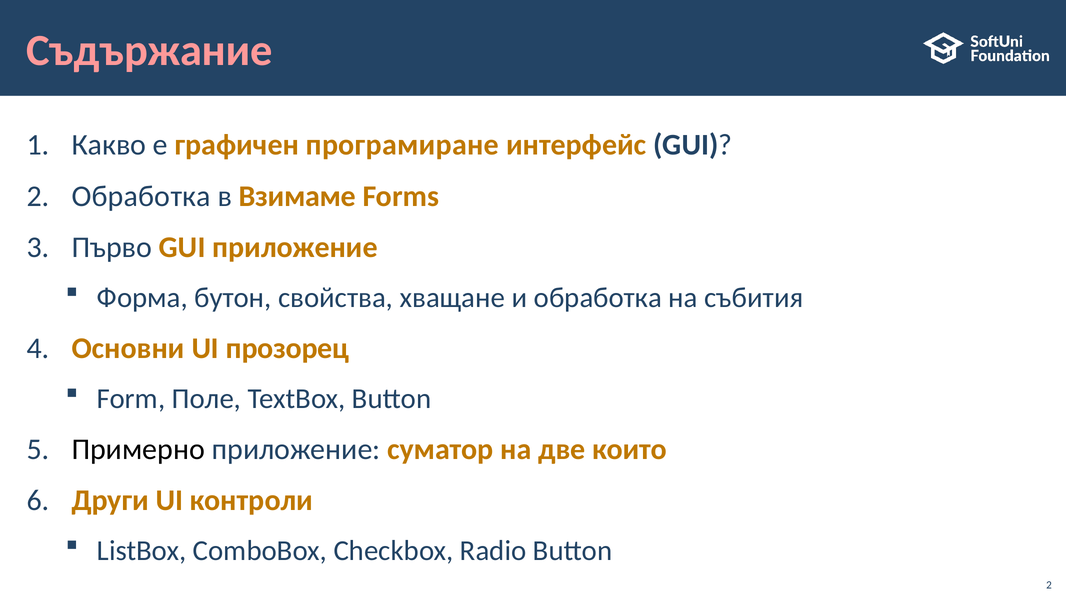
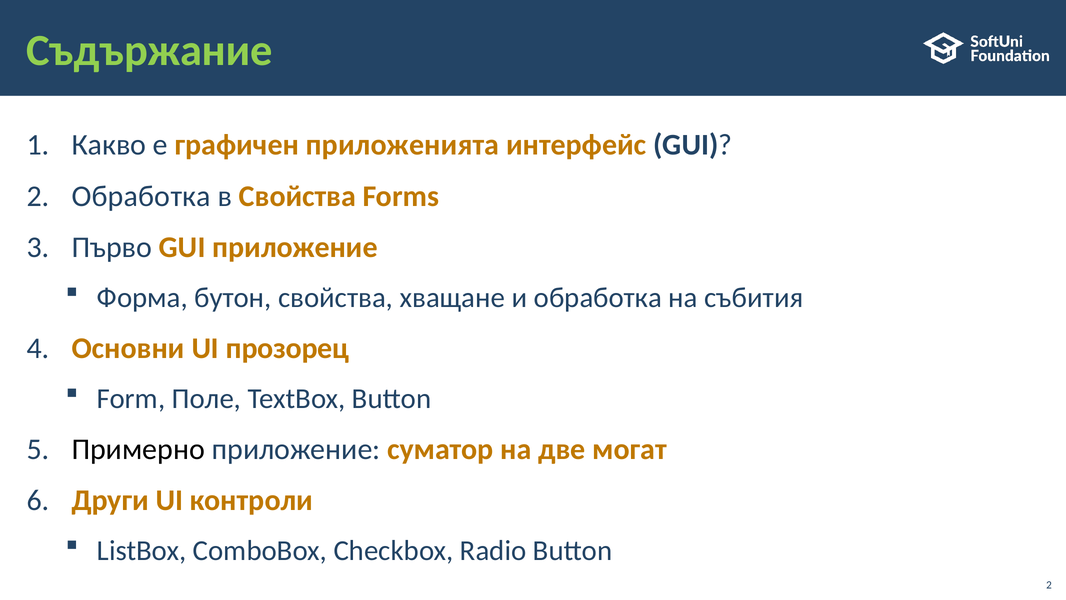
Съдържание colour: pink -> light green
програмиране: програмиране -> приложенията
в Взимаме: Взимаме -> Свойства
които: които -> могат
